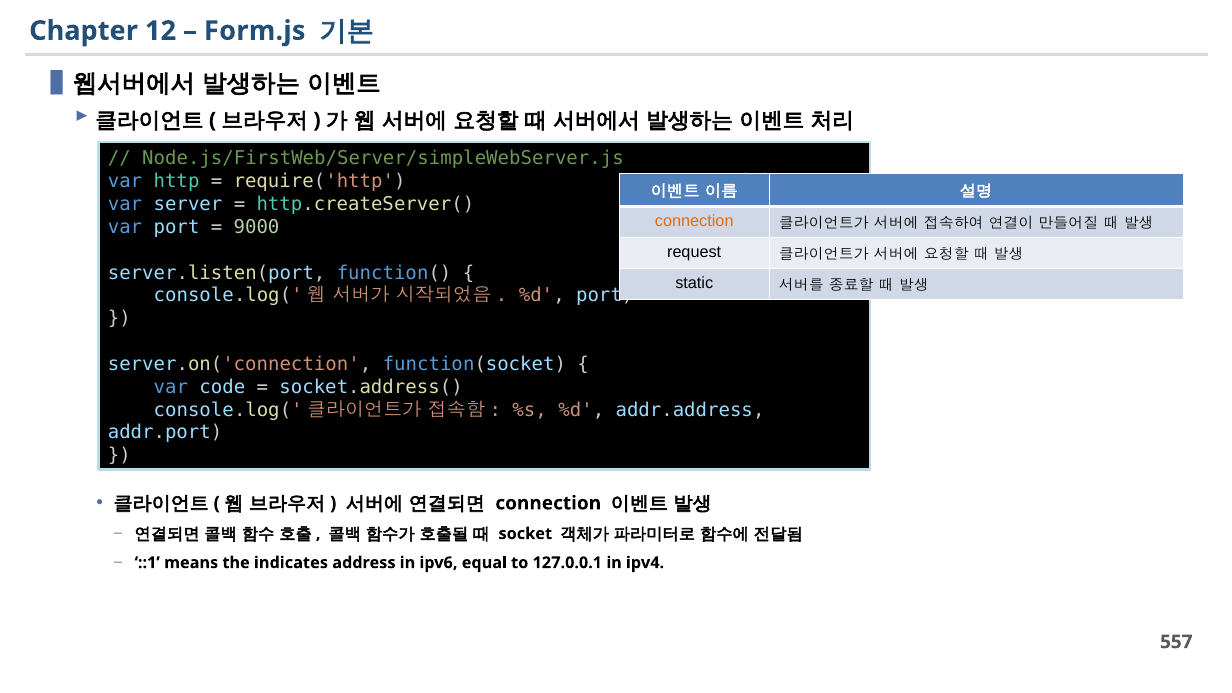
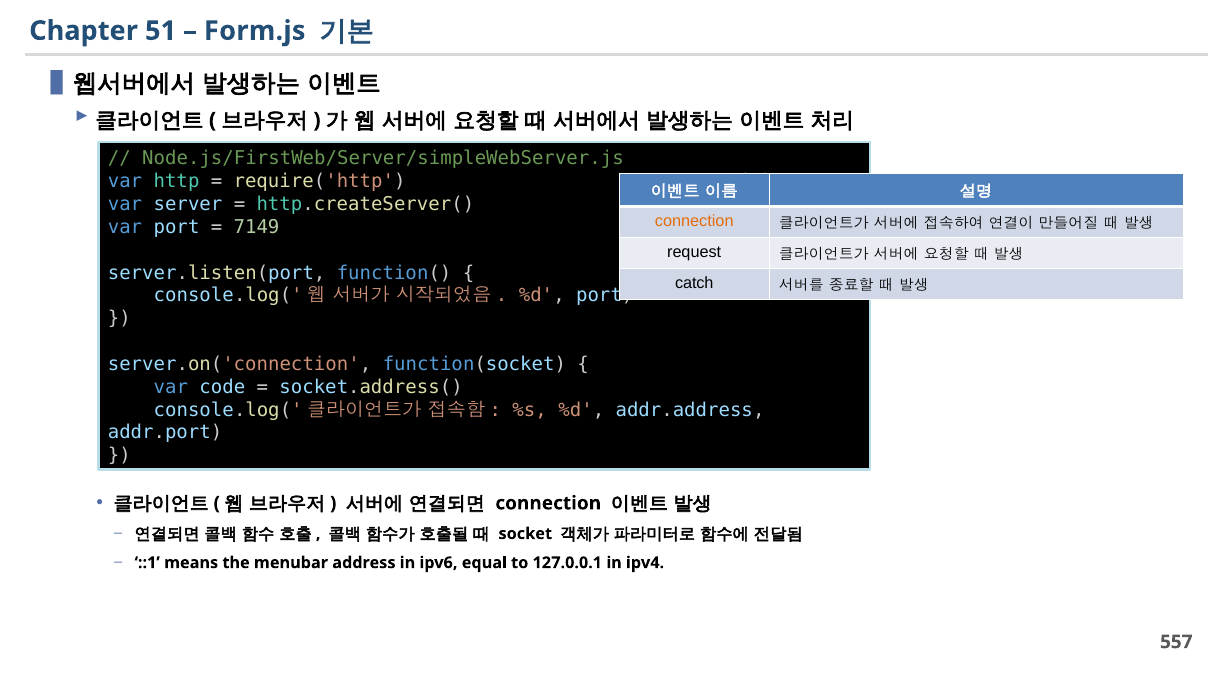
12: 12 -> 51
9000: 9000 -> 7149
static: static -> catch
indicates: indicates -> menubar
